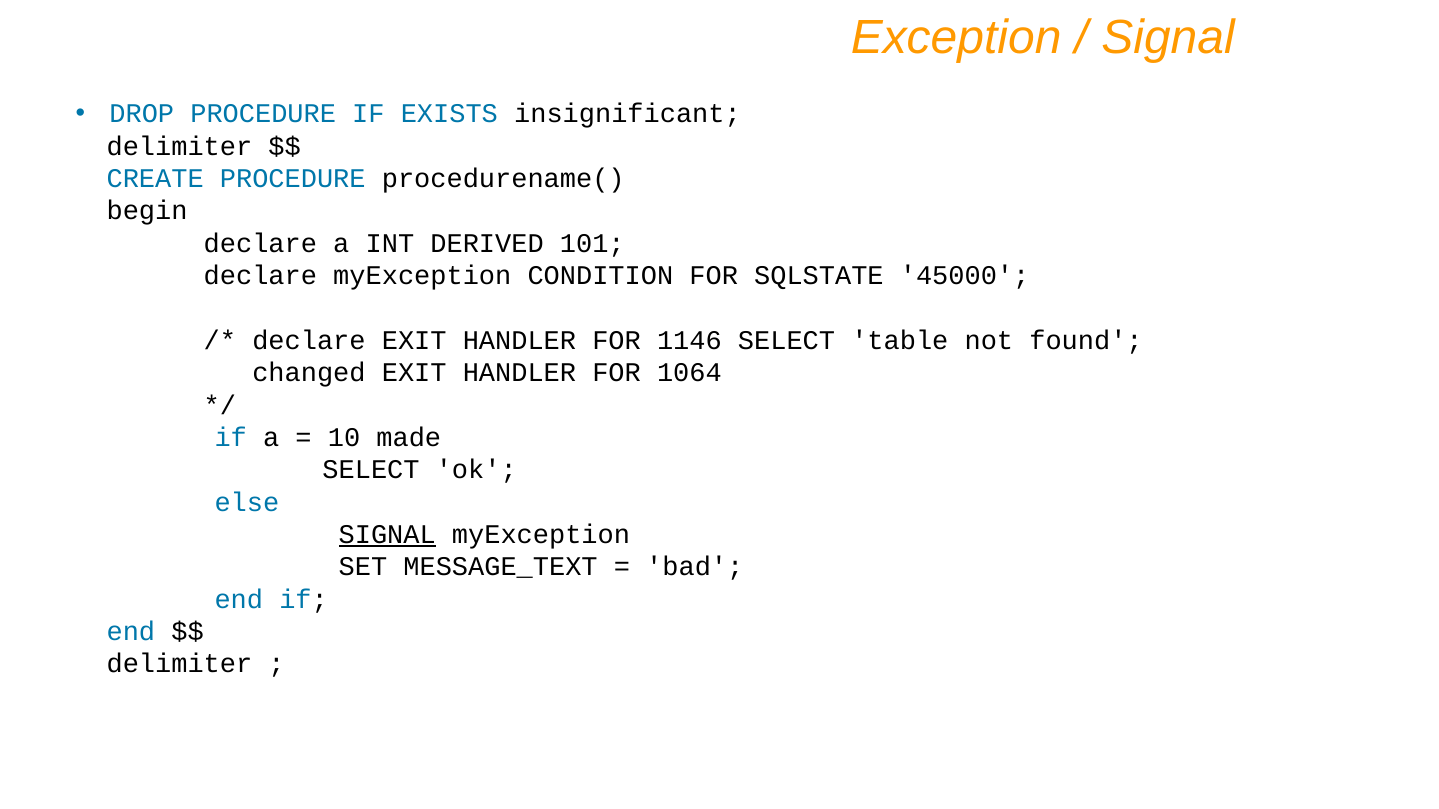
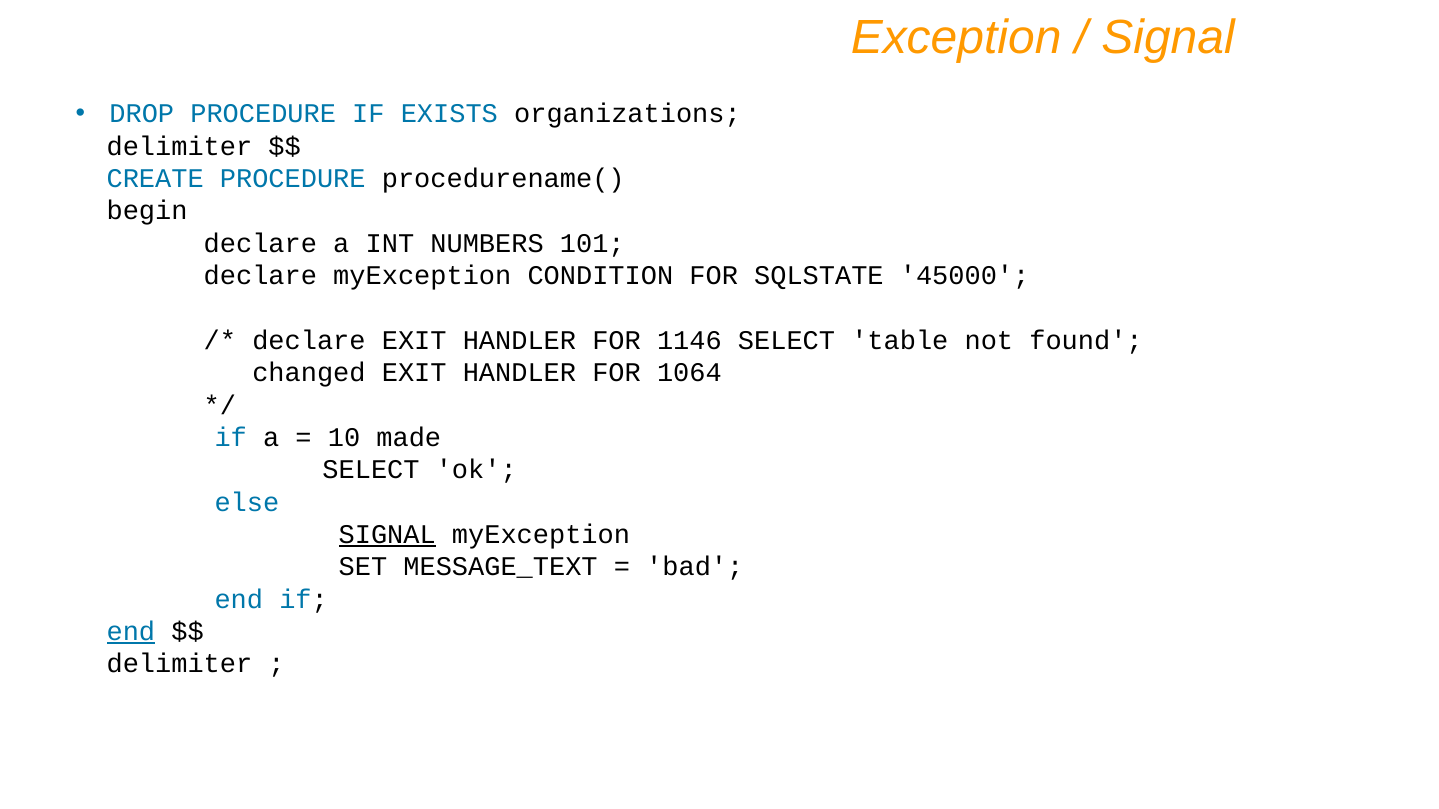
insignificant: insignificant -> organizations
DERIVED: DERIVED -> NUMBERS
end at (131, 632) underline: none -> present
